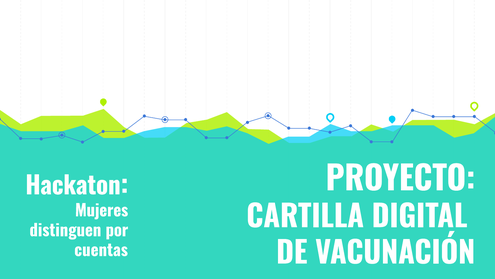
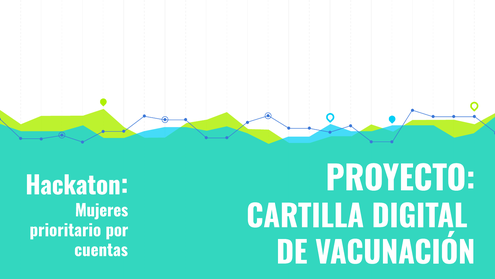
distinguen: distinguen -> prioritario
